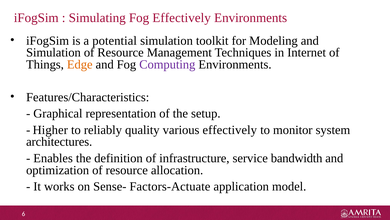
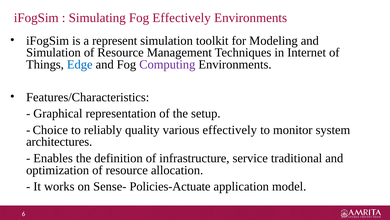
potential: potential -> represent
Edge colour: orange -> blue
Higher: Higher -> Choice
bandwidth: bandwidth -> traditional
Factors-Actuate: Factors-Actuate -> Policies-Actuate
